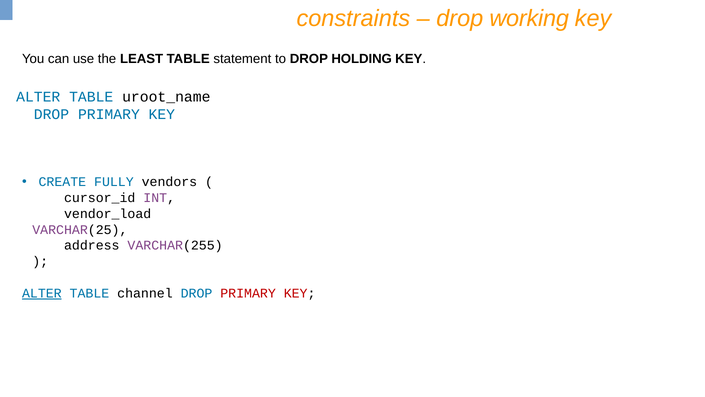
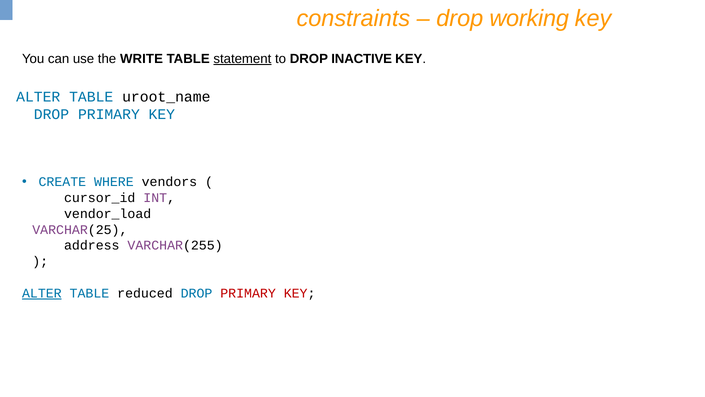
LEAST: LEAST -> WRITE
statement underline: none -> present
HOLDING: HOLDING -> INACTIVE
FULLY: FULLY -> WHERE
channel: channel -> reduced
